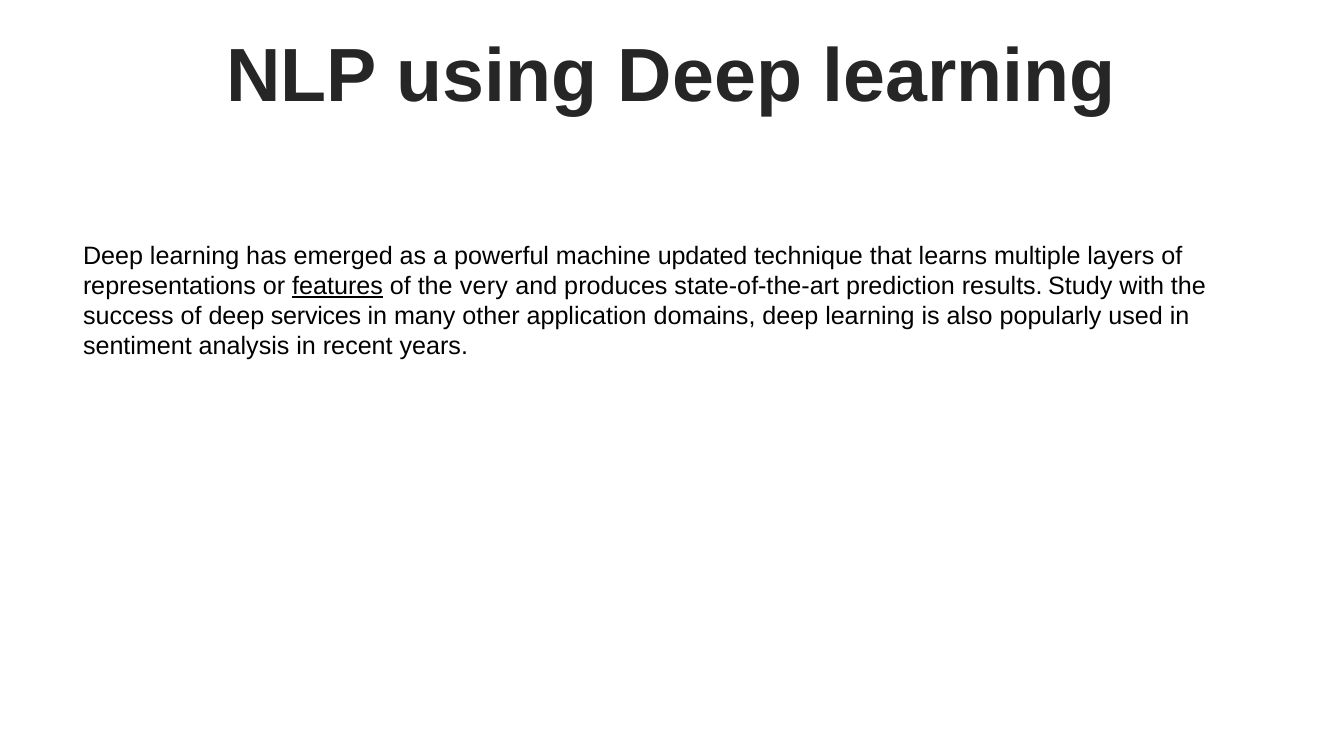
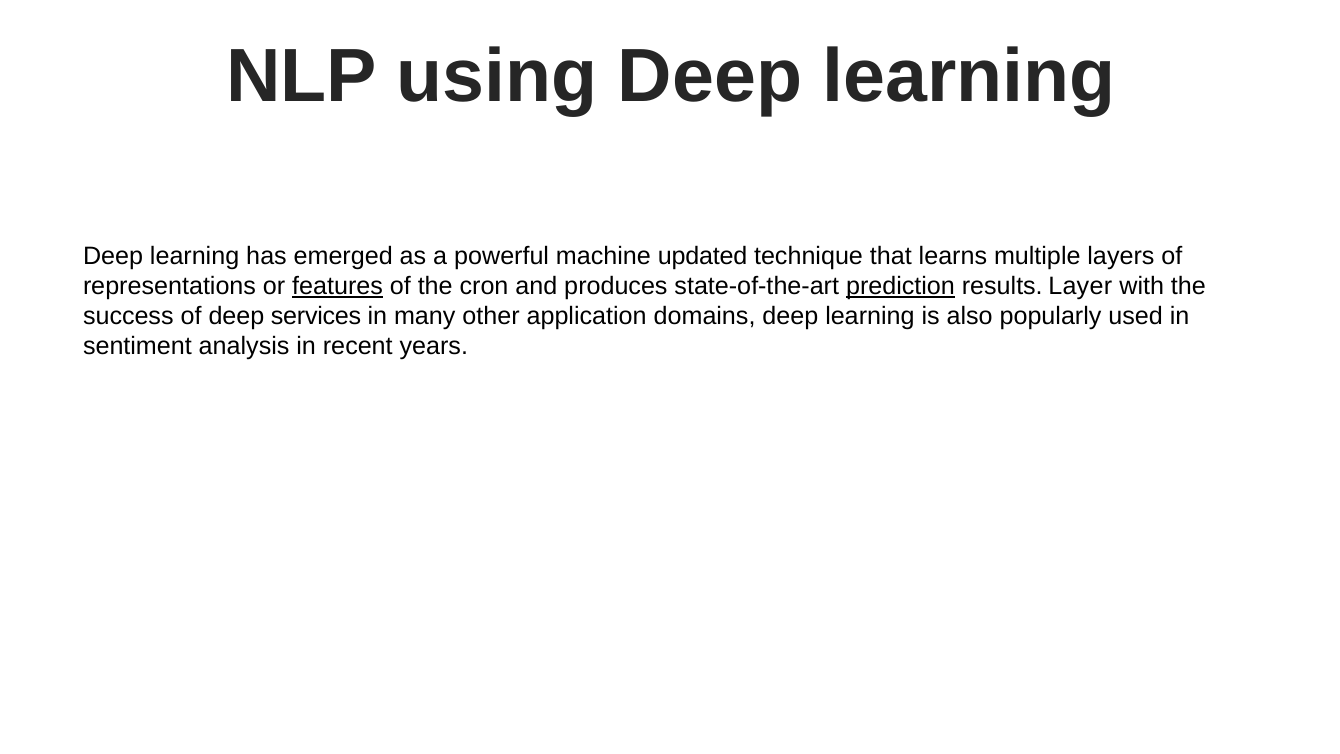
very: very -> cron
prediction underline: none -> present
Study: Study -> Layer
